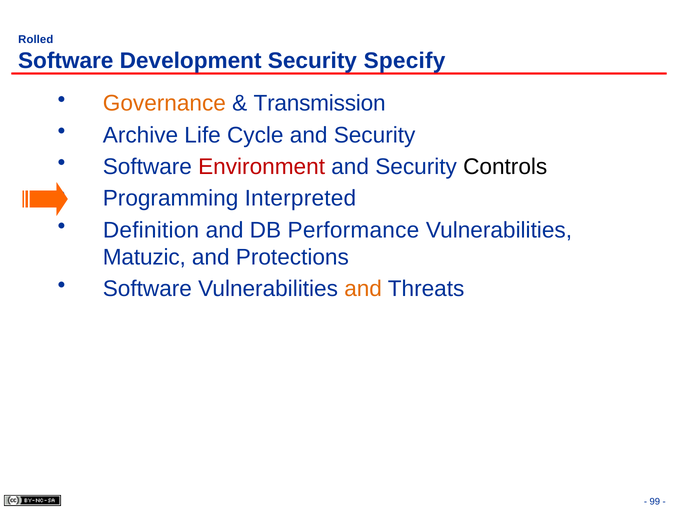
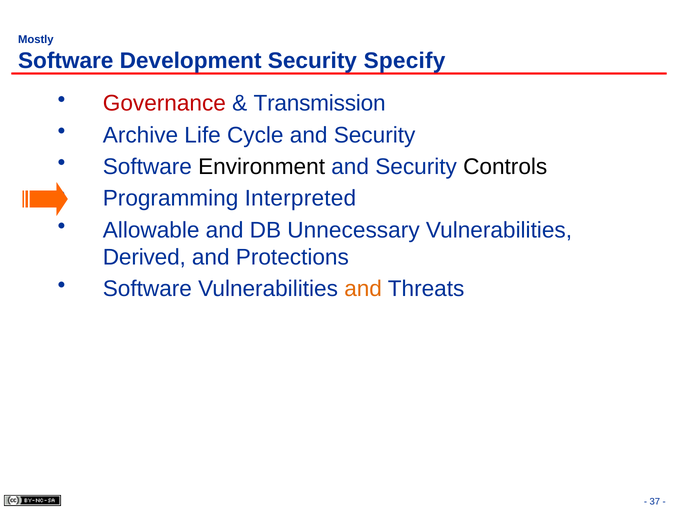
Rolled: Rolled -> Mostly
Governance colour: orange -> red
Environment colour: red -> black
Definition: Definition -> Allowable
Performance: Performance -> Unnecessary
Matuzic: Matuzic -> Derived
99: 99 -> 37
